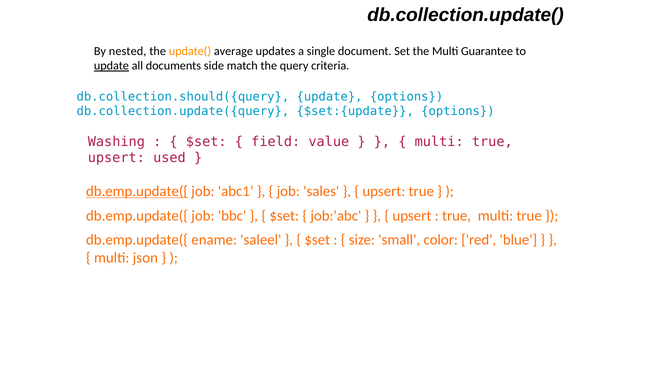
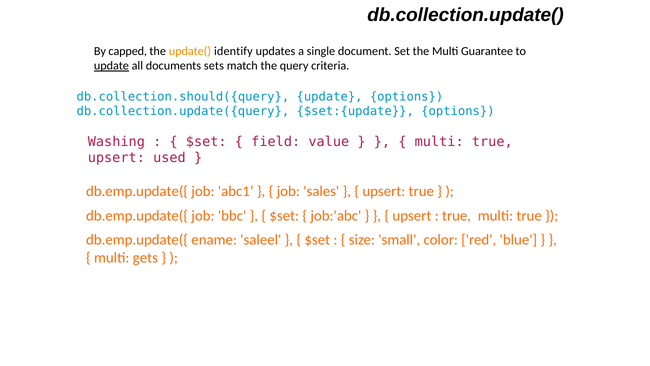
nested: nested -> capped
average: average -> identify
side: side -> sets
db.emp.update({ at (137, 191) underline: present -> none
json: json -> gets
